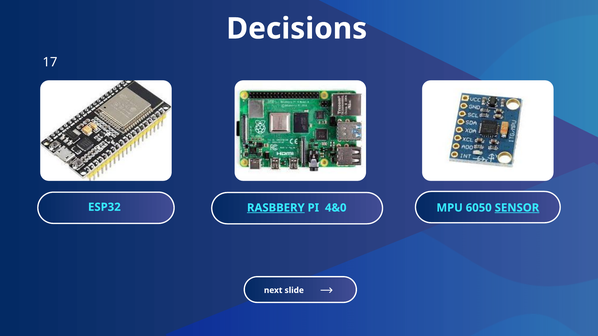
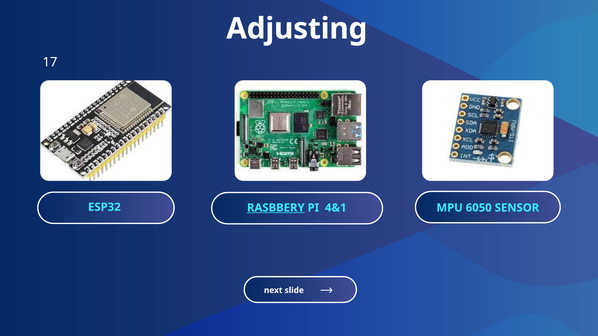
Decisions: Decisions -> Adjusting
4&0: 4&0 -> 4&1
SENSOR underline: present -> none
